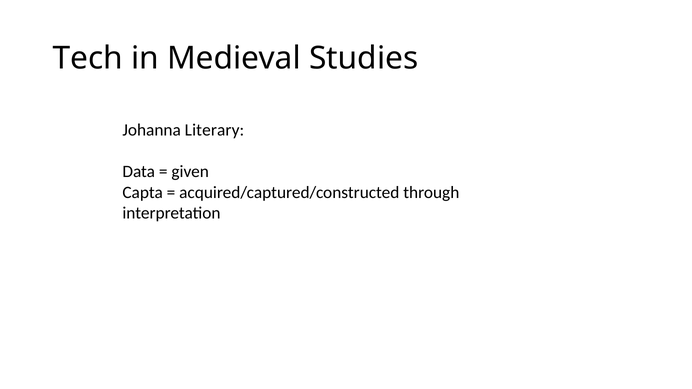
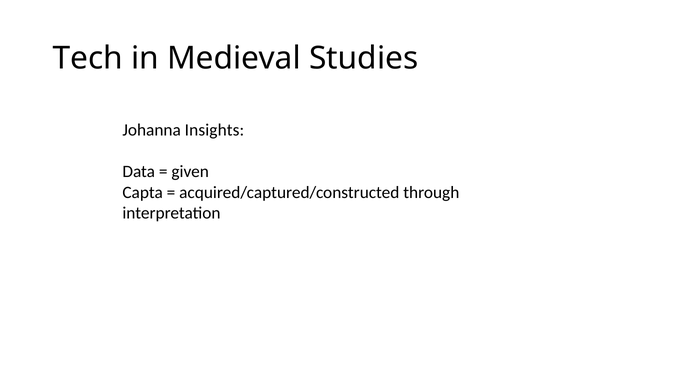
Literary: Literary -> Insights
